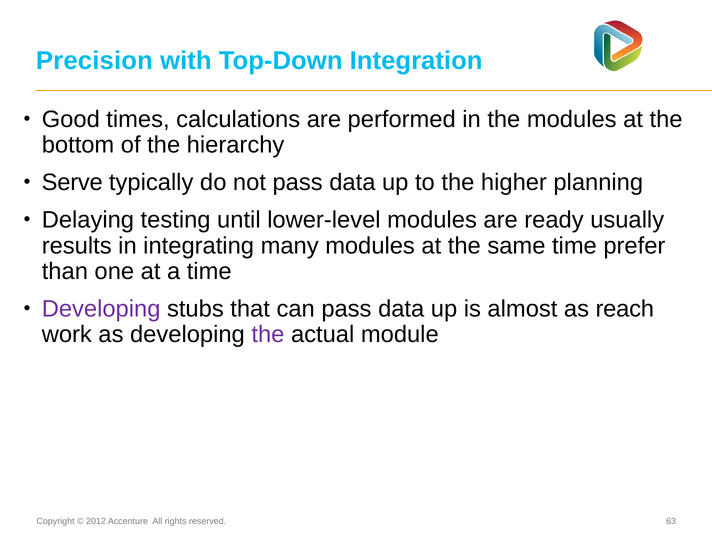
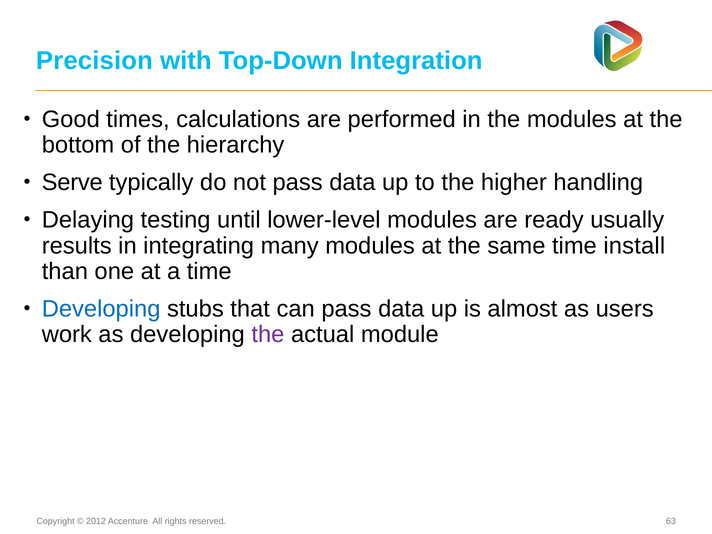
planning: planning -> handling
prefer: prefer -> install
Developing at (101, 309) colour: purple -> blue
reach: reach -> users
